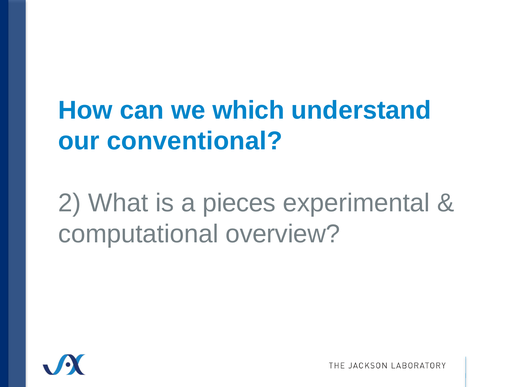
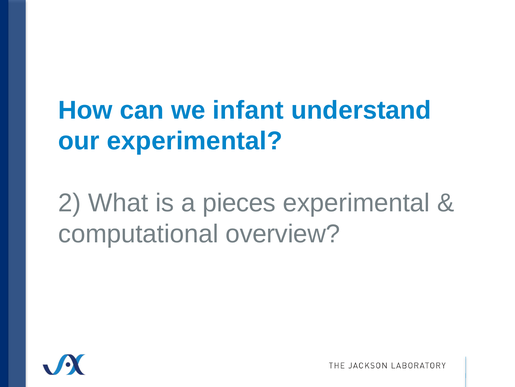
which: which -> infant
our conventional: conventional -> experimental
